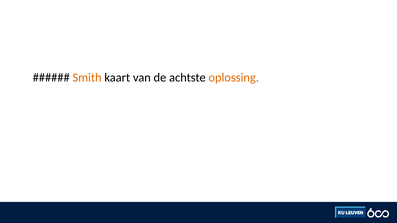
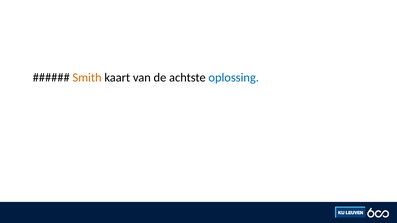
oplossing colour: orange -> blue
